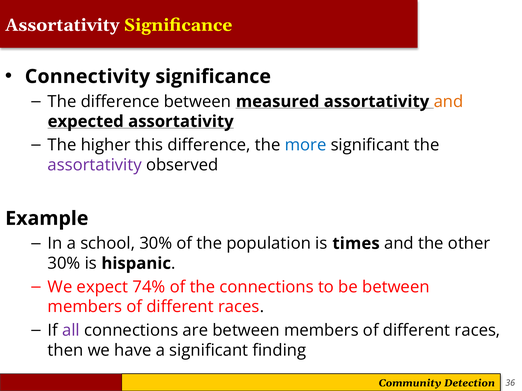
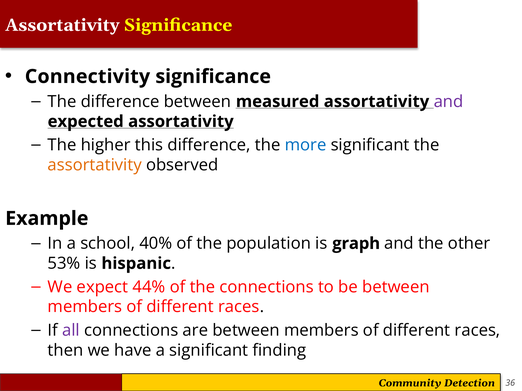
and at (449, 102) colour: orange -> purple
assortativity at (95, 165) colour: purple -> orange
school 30%: 30% -> 40%
times: times -> graph
30% at (64, 264): 30% -> 53%
74%: 74% -> 44%
